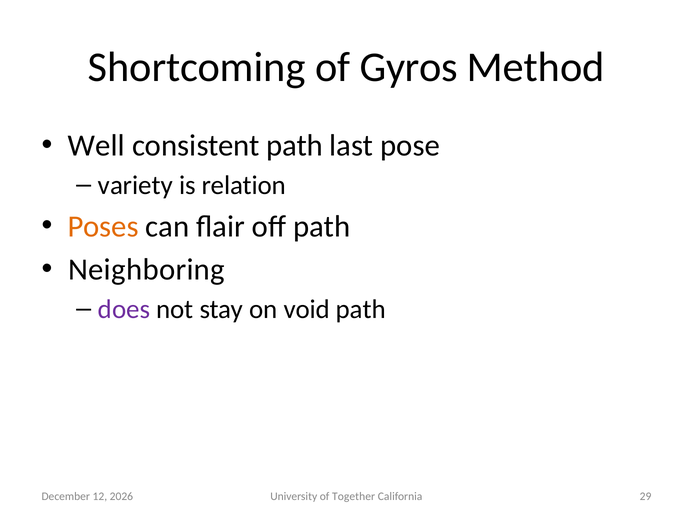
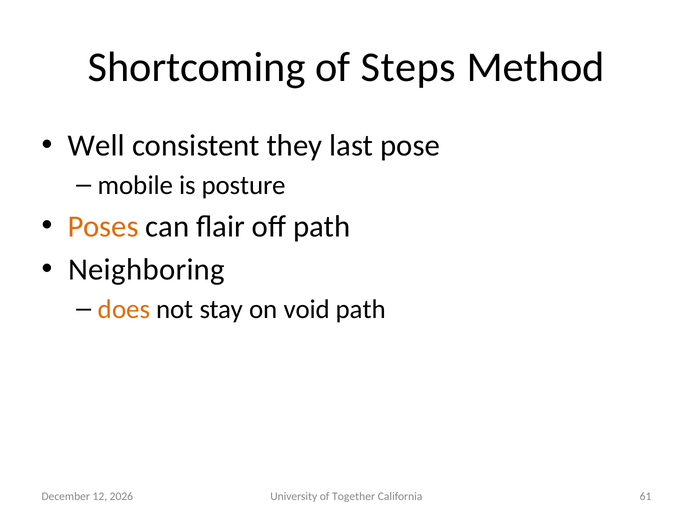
Gyros: Gyros -> Steps
consistent path: path -> they
variety: variety -> mobile
relation: relation -> posture
does colour: purple -> orange
29: 29 -> 61
